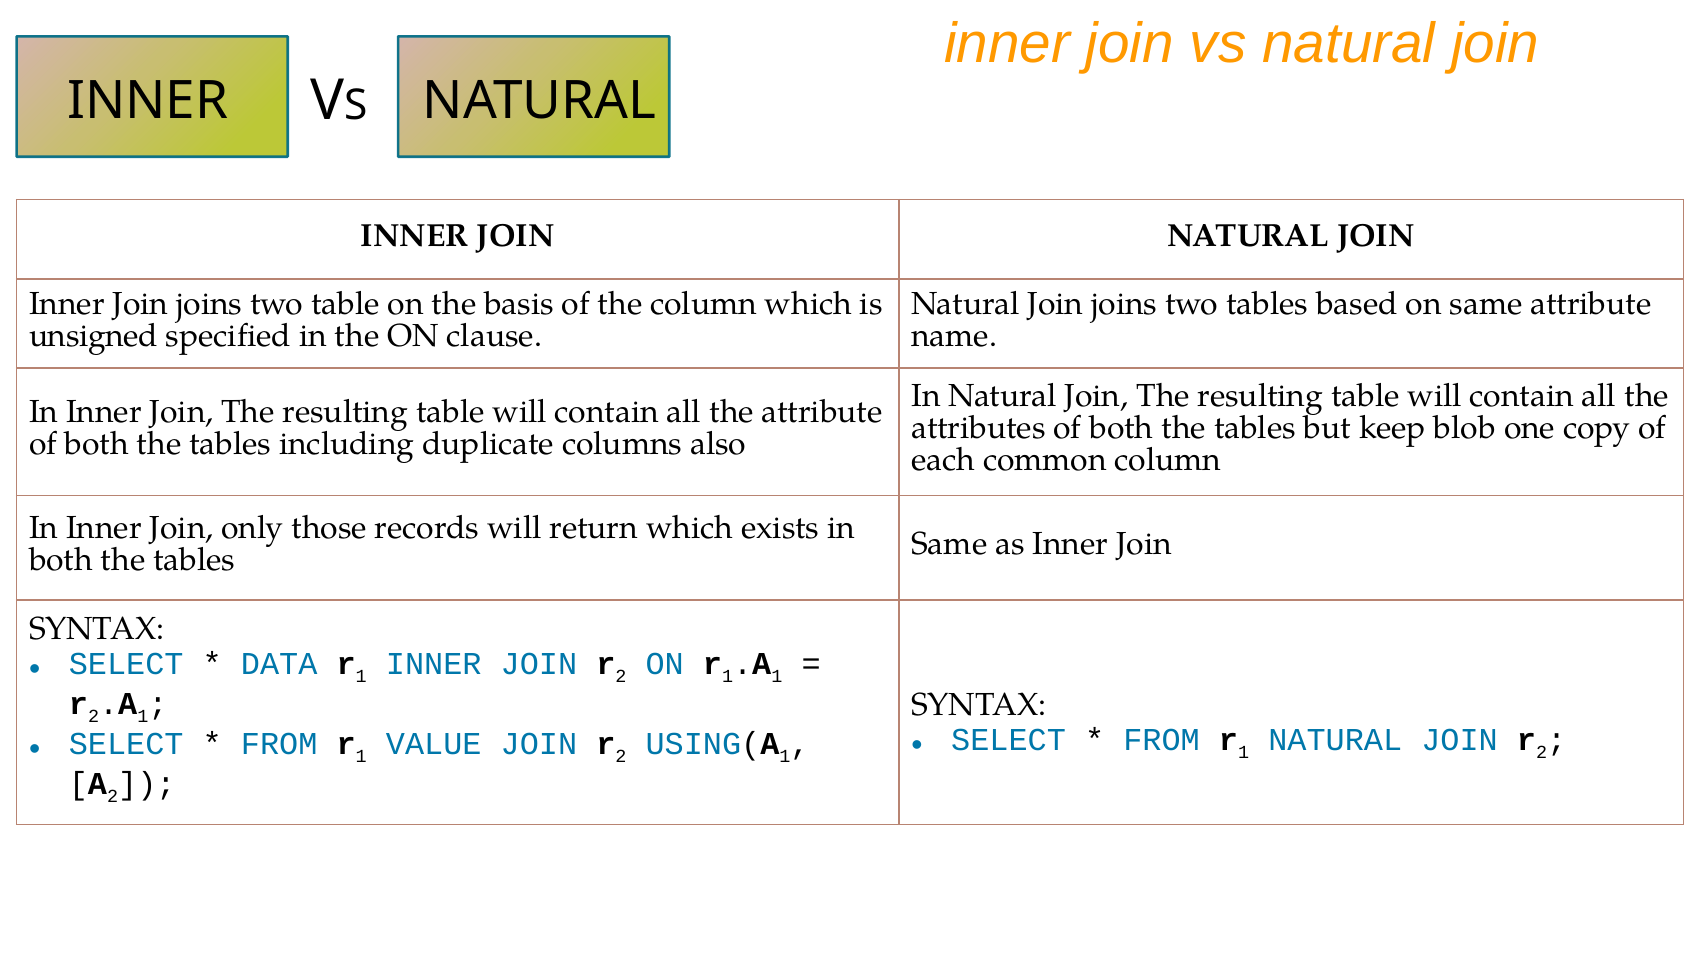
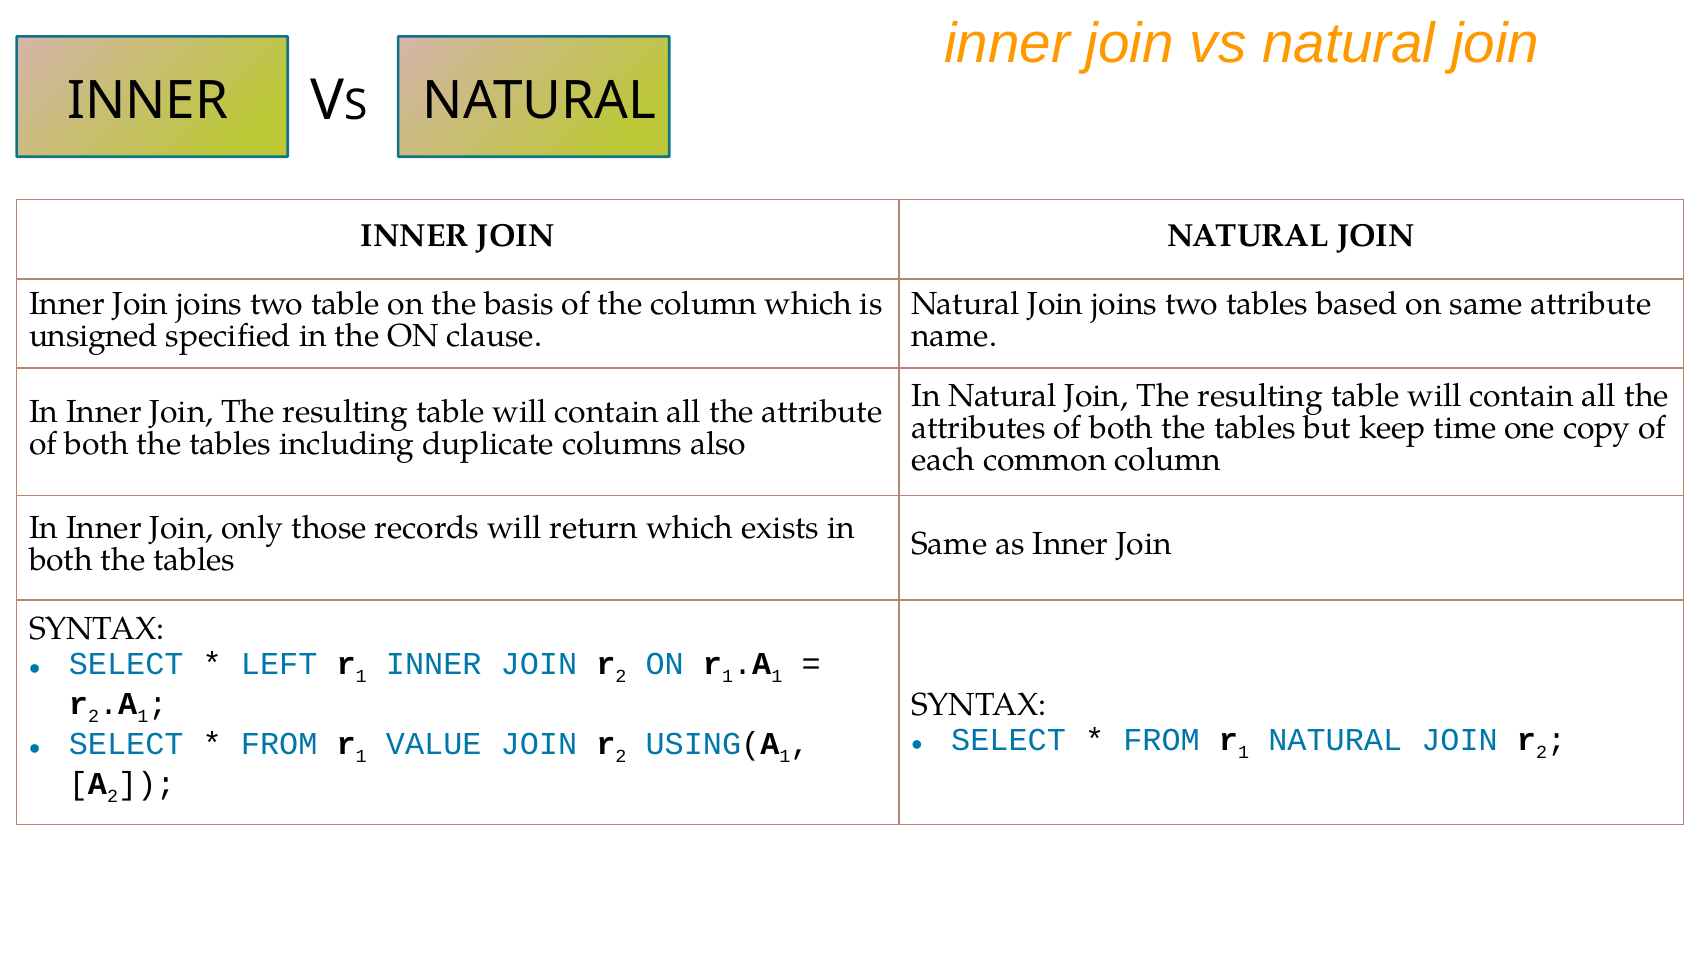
blob: blob -> time
DATA: DATA -> LEFT
